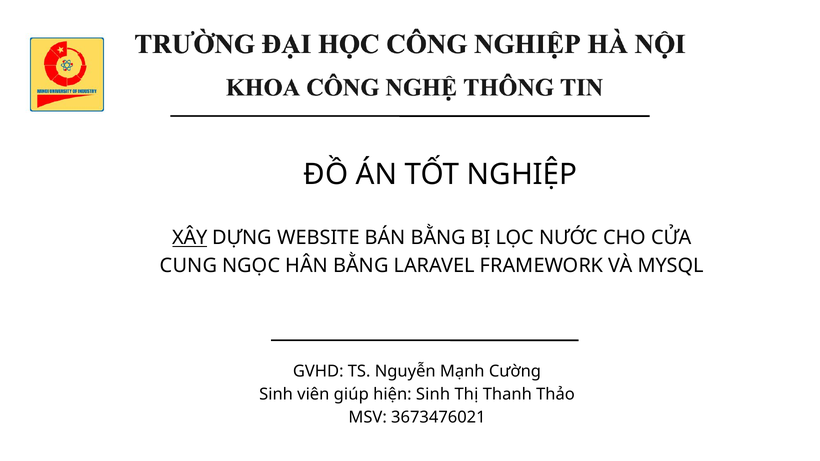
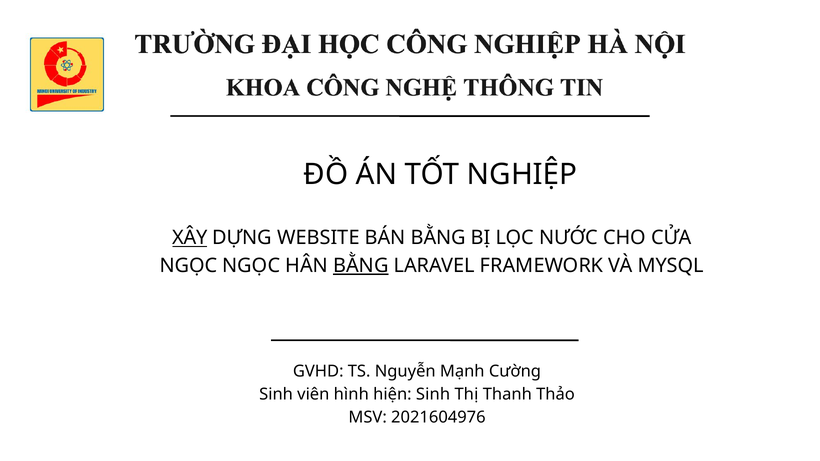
CUNG at (189, 266): CUNG -> NGỌC
BẰNG at (361, 266) underline: none -> present
giúp: giúp -> hình
3673476021: 3673476021 -> 2021604976
